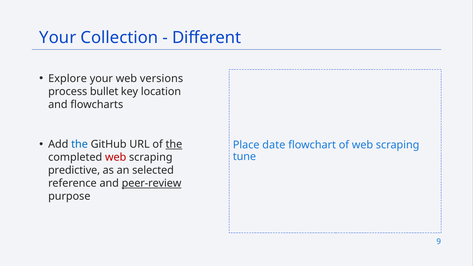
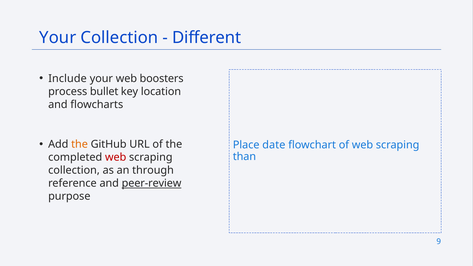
Explore: Explore -> Include
versions: versions -> boosters
the at (80, 144) colour: blue -> orange
the at (174, 144) underline: present -> none
tune: tune -> than
predictive at (74, 170): predictive -> collection
selected: selected -> through
